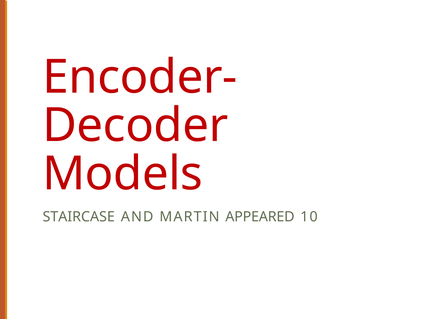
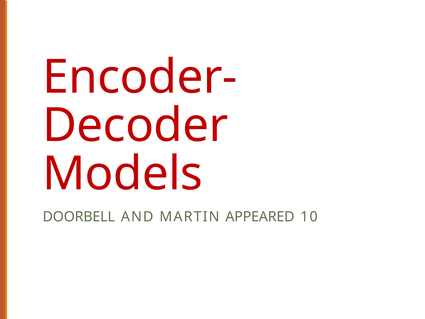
STAIRCASE: STAIRCASE -> DOORBELL
